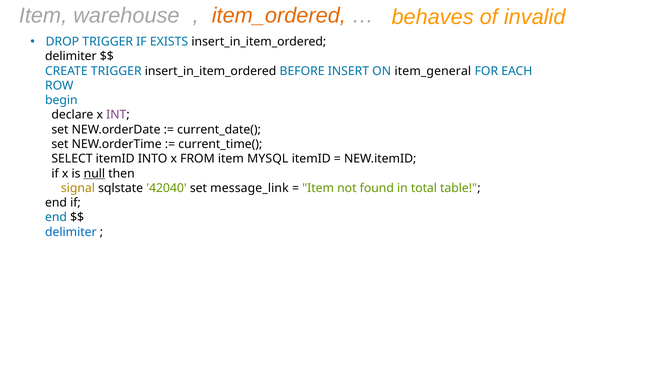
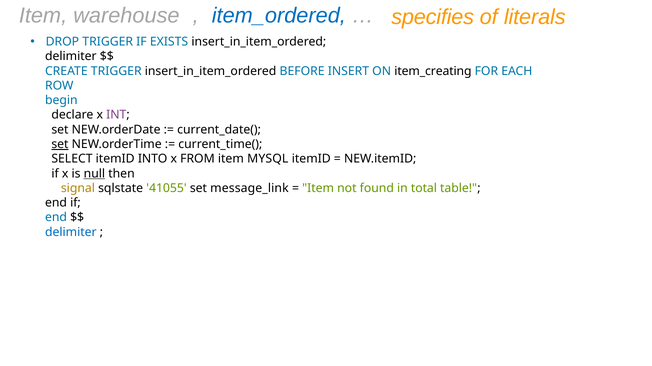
item_ordered colour: orange -> blue
behaves: behaves -> specifies
invalid: invalid -> literals
item_general: item_general -> item_creating
set at (60, 145) underline: none -> present
42040: 42040 -> 41055
